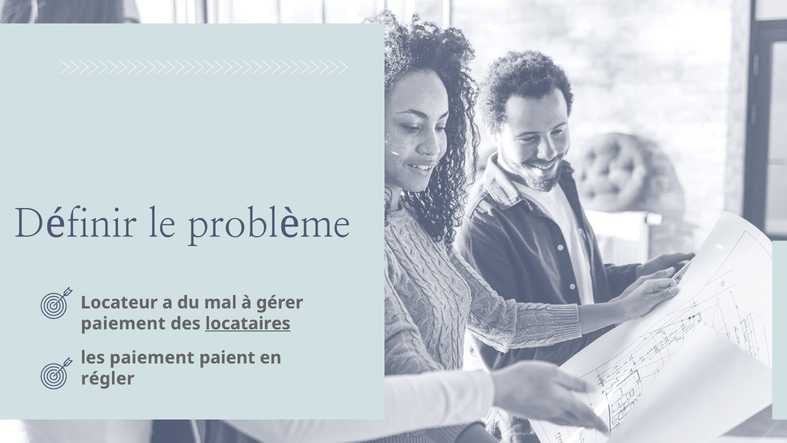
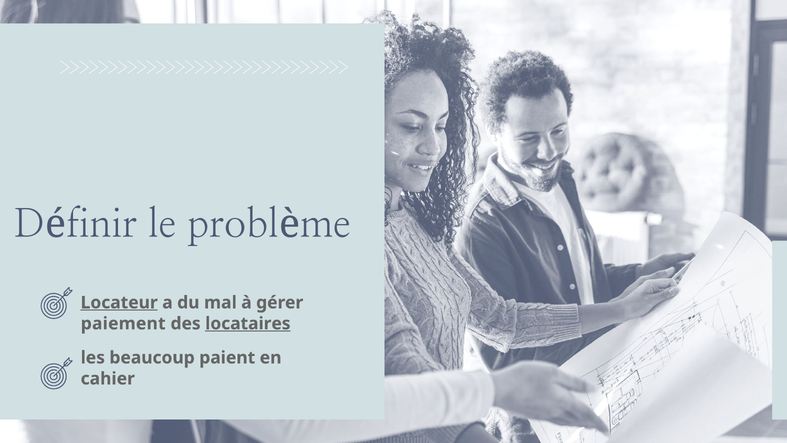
Locateur underline: none -> present
les paiement: paiement -> beaucoup
régler: régler -> cahier
